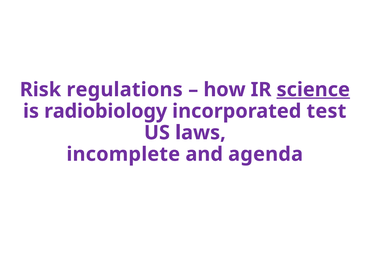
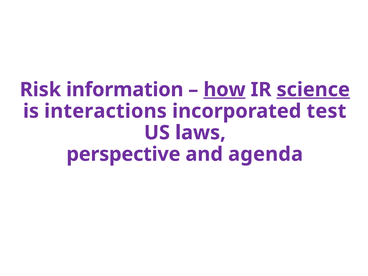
regulations: regulations -> information
how underline: none -> present
radiobiology: radiobiology -> interactions
incomplete: incomplete -> perspective
